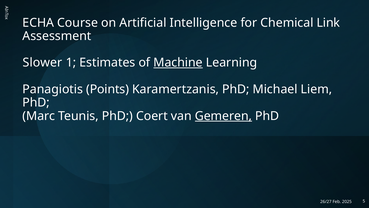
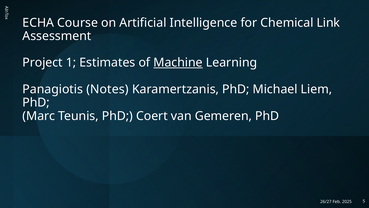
Slower: Slower -> Project
Points: Points -> Notes
Gemeren underline: present -> none
